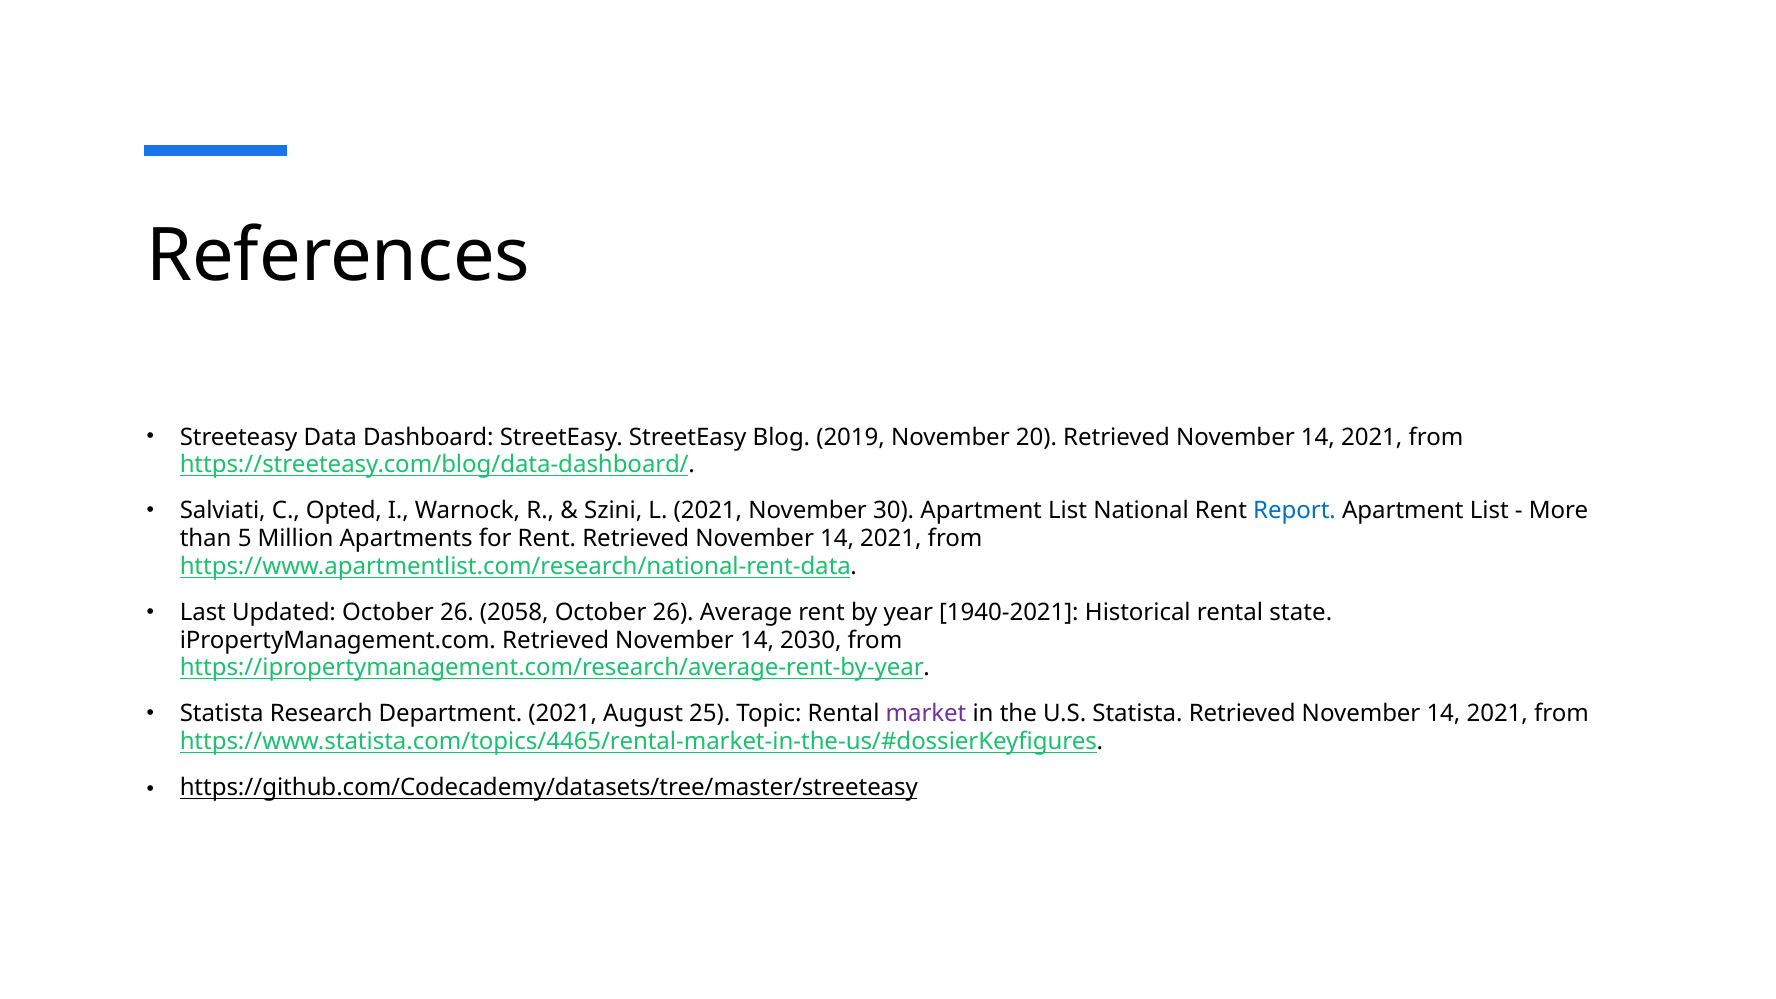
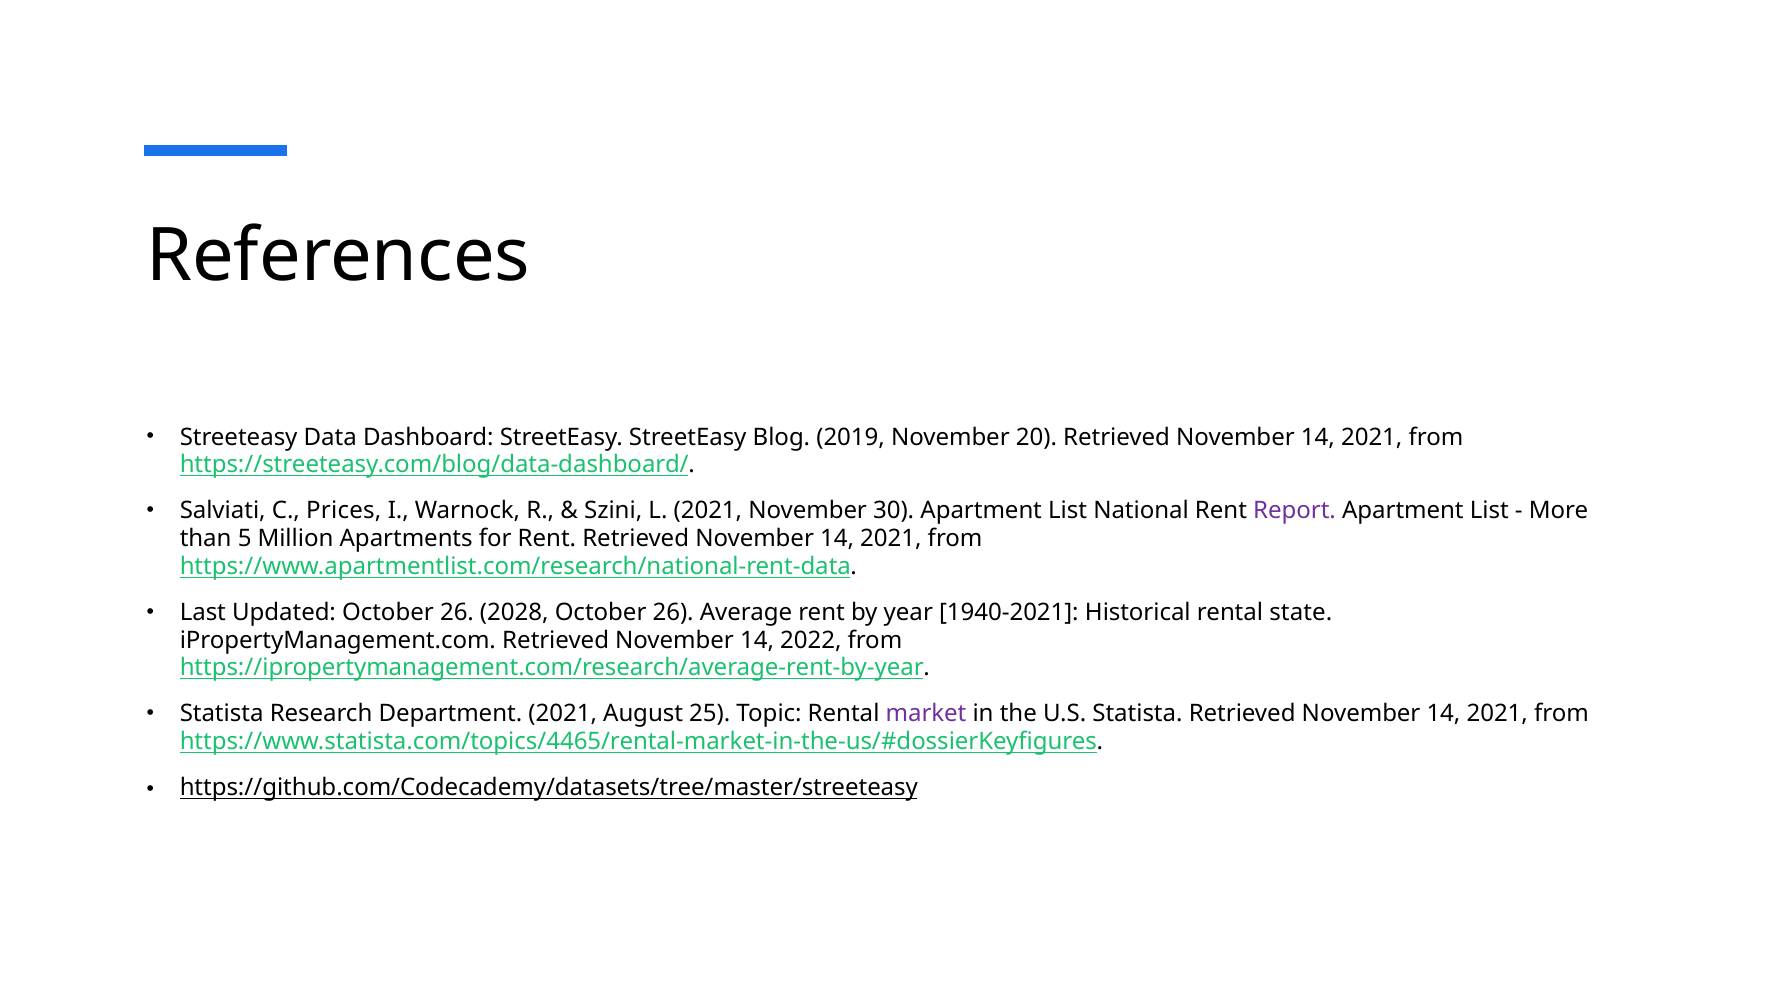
Opted: Opted -> Prices
Report colour: blue -> purple
2058: 2058 -> 2028
2030: 2030 -> 2022
